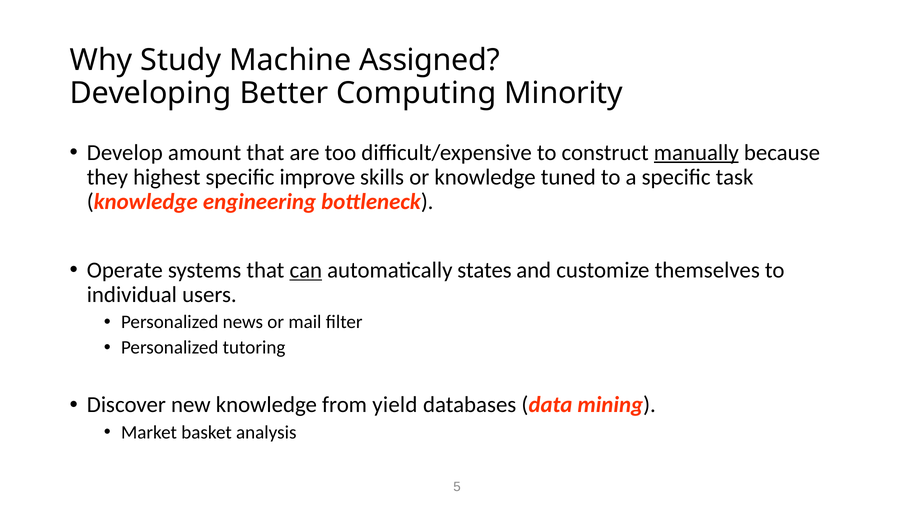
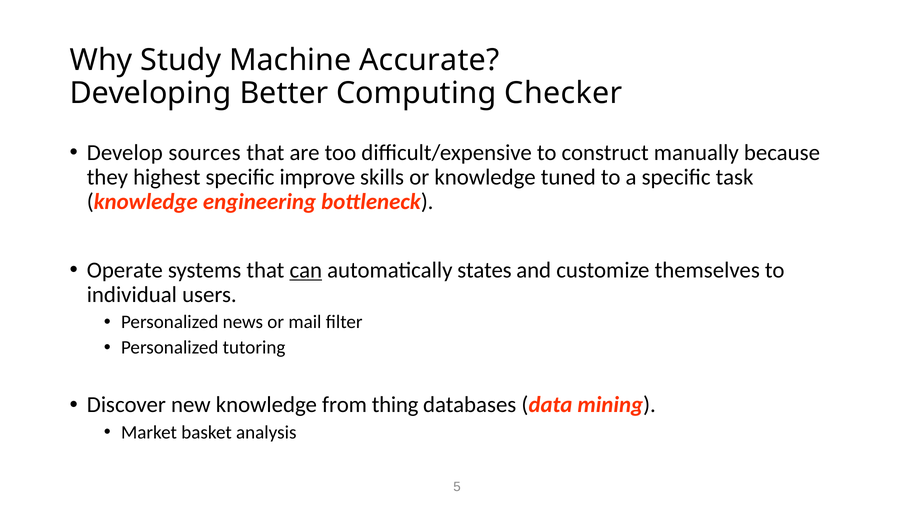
Assigned: Assigned -> Accurate
Minority: Minority -> Checker
amount: amount -> sources
manually underline: present -> none
yield: yield -> thing
